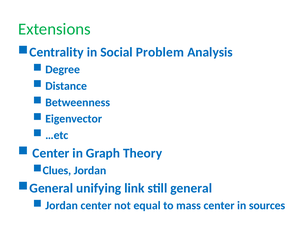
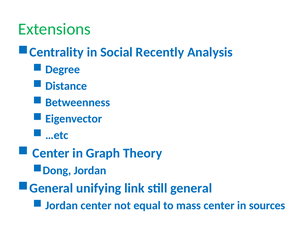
Problem: Problem -> Recently
Clues: Clues -> Dong
